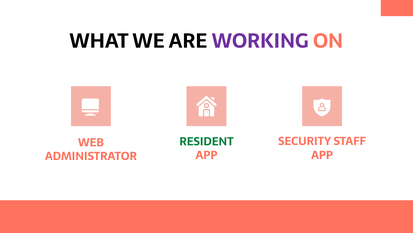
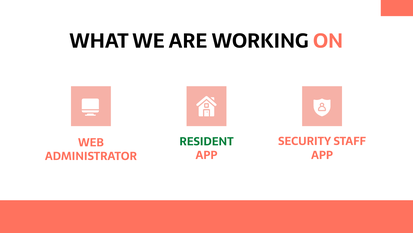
WORKING colour: purple -> black
